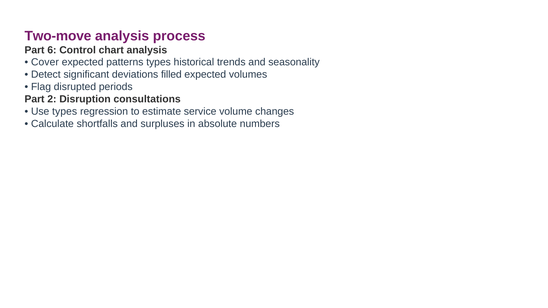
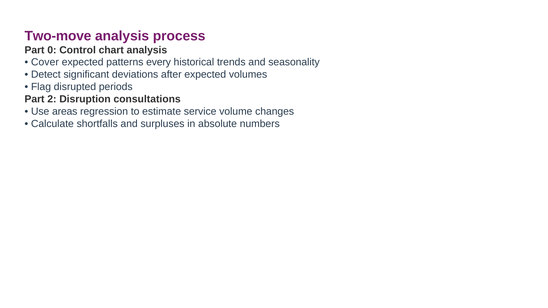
6: 6 -> 0
patterns types: types -> every
filled: filled -> after
Use types: types -> areas
